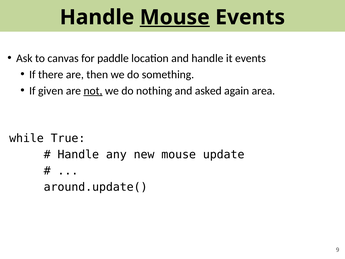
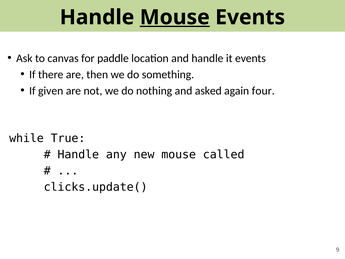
not underline: present -> none
area: area -> four
update: update -> called
around.update(: around.update( -> clicks.update(
